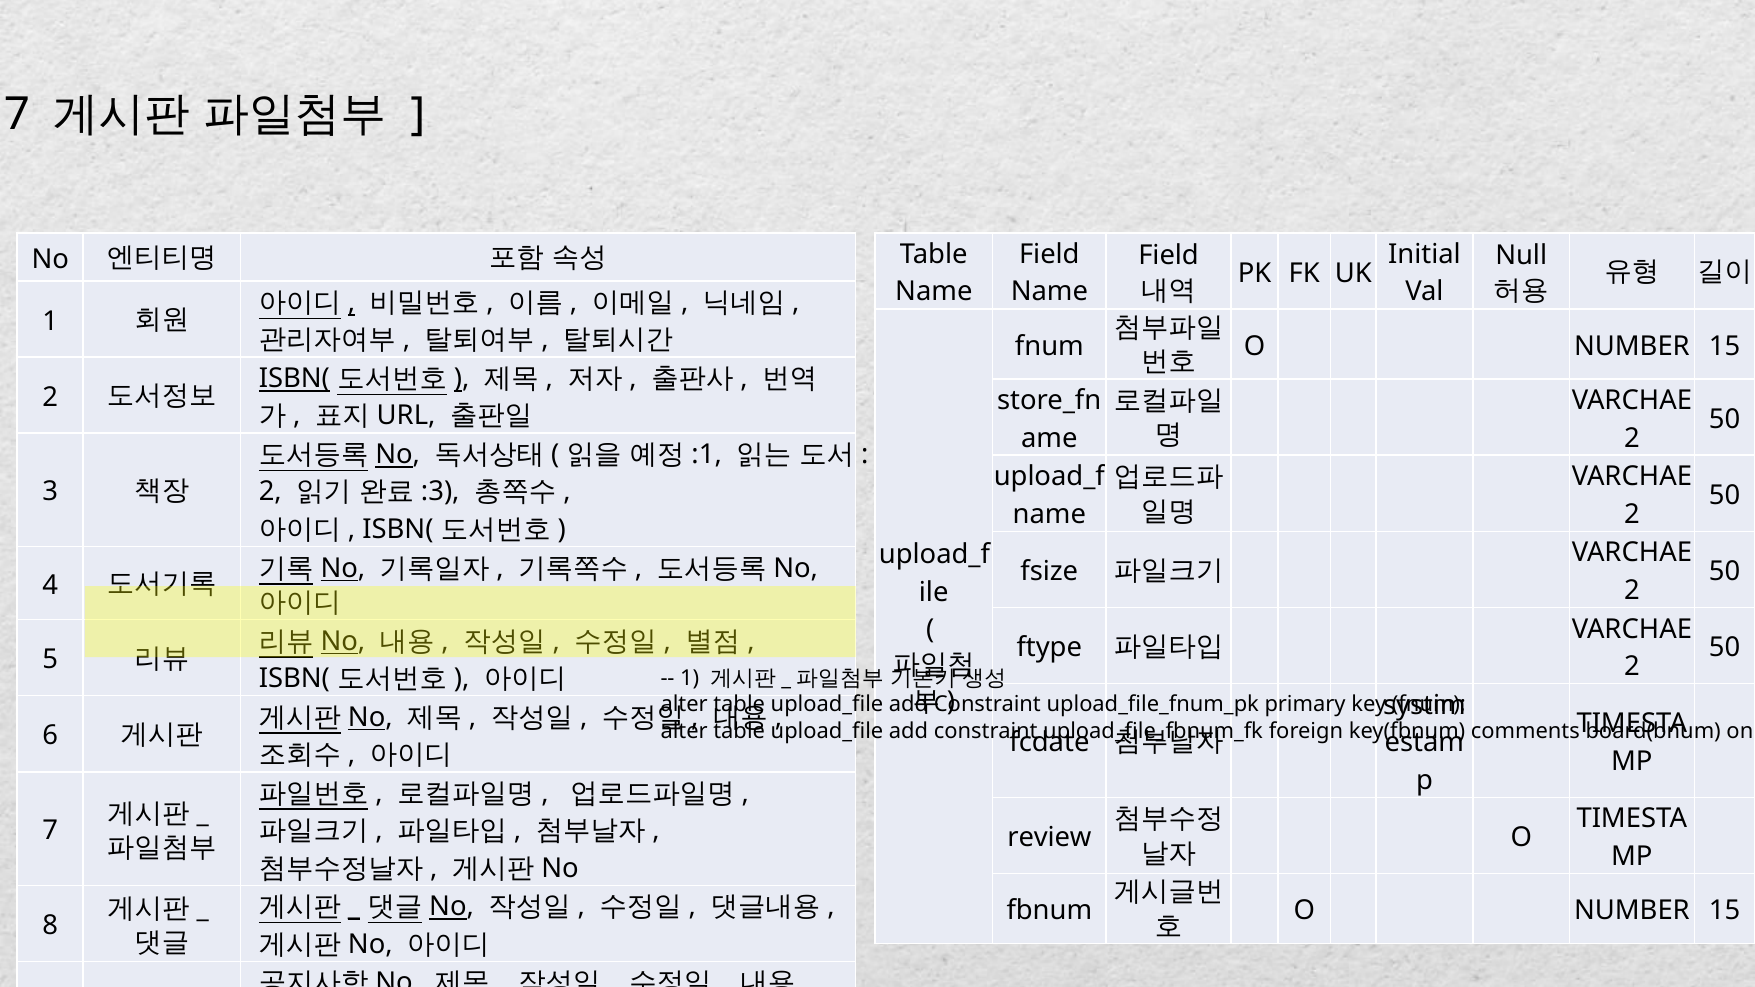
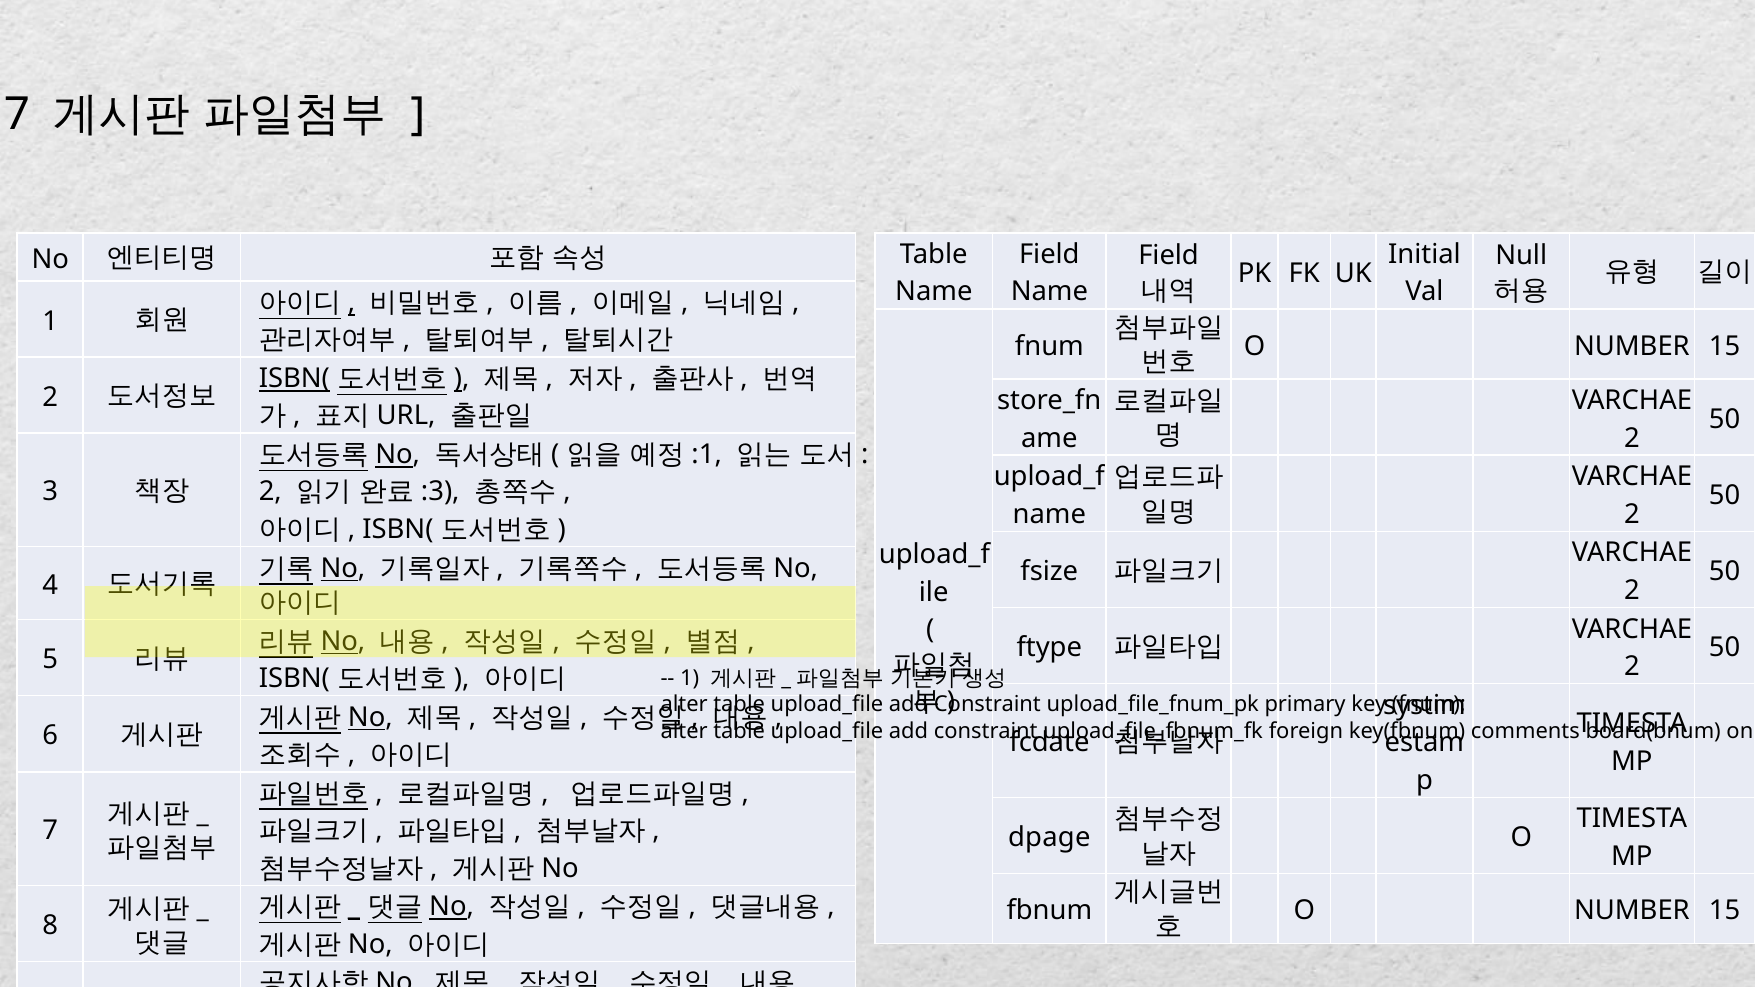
review: review -> dpage
